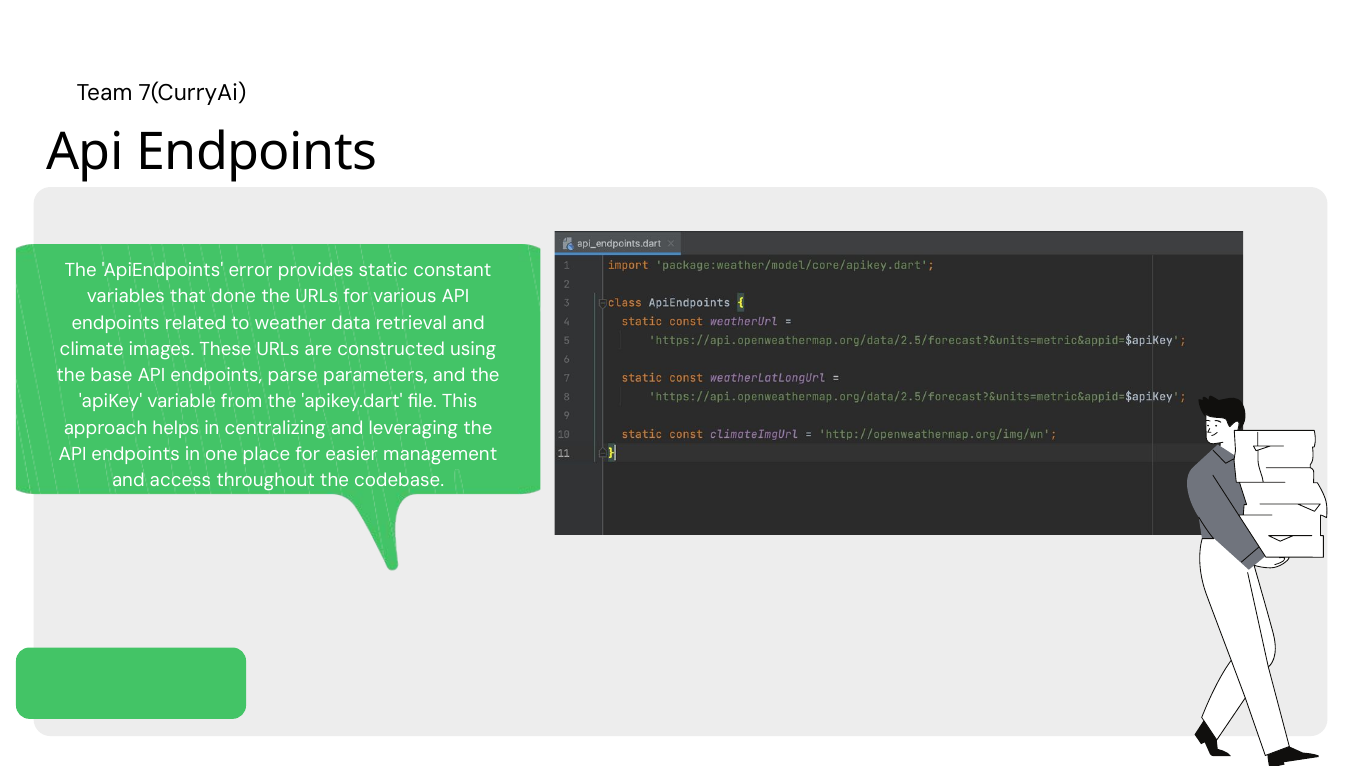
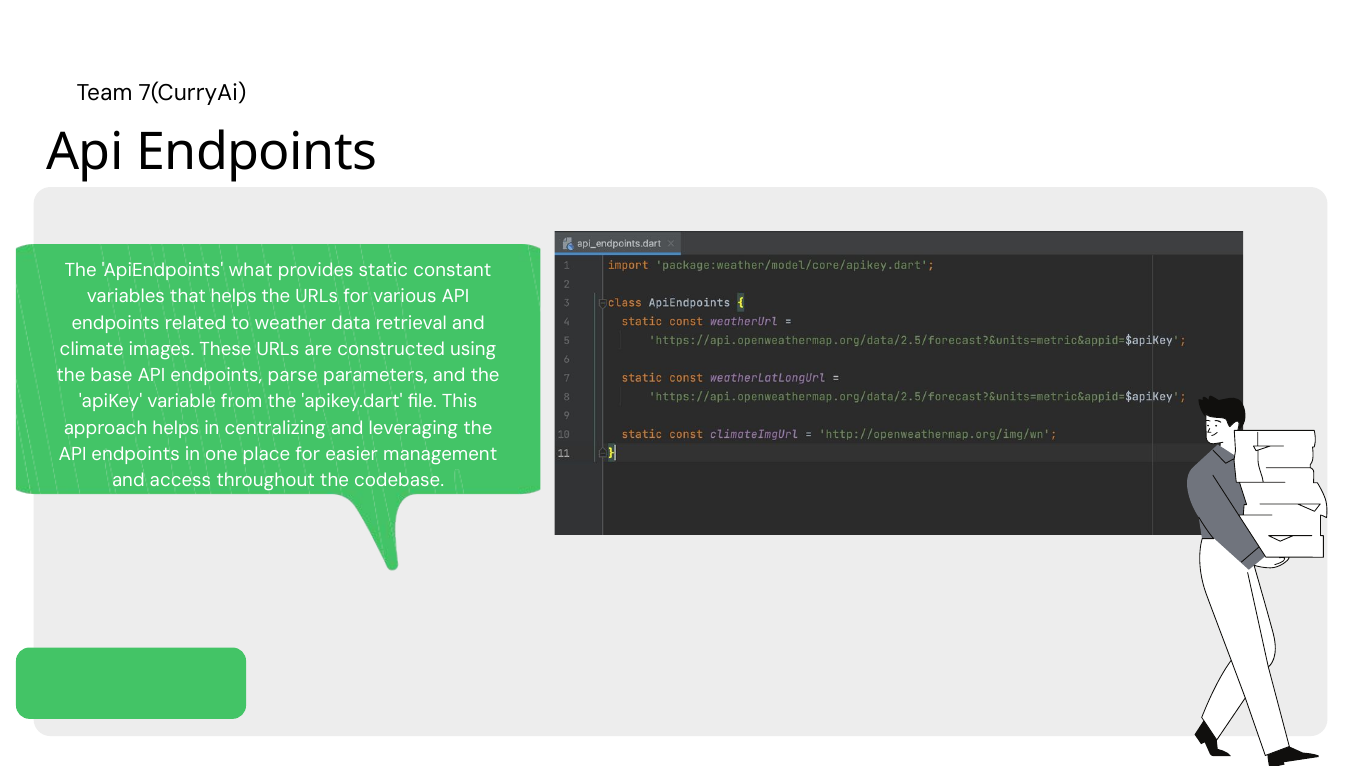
error: error -> what
that done: done -> helps
